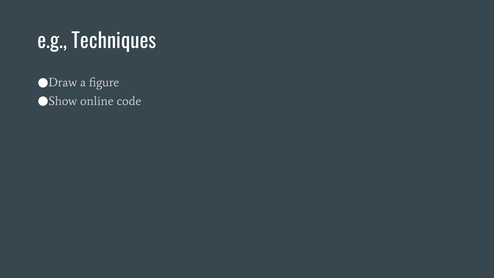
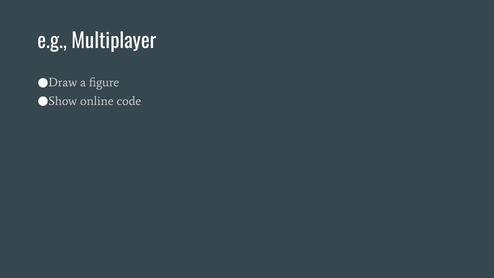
Techniques: Techniques -> Multiplayer
